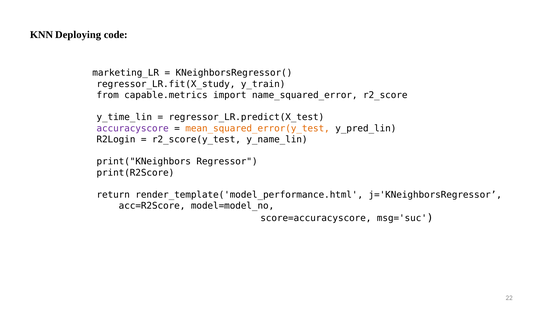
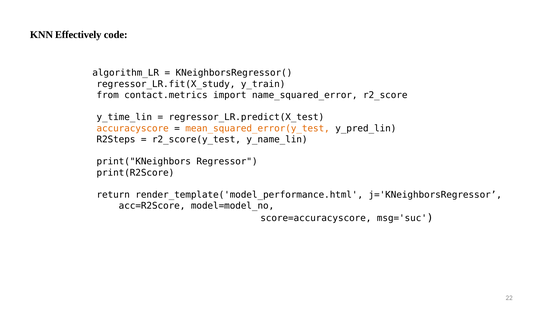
Deploying: Deploying -> Effectively
marketing_LR: marketing_LR -> algorithm_LR
capable.metrics: capable.metrics -> contact.metrics
accuracyscore colour: purple -> orange
R2Login: R2Login -> R2Steps
